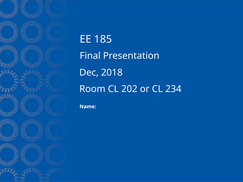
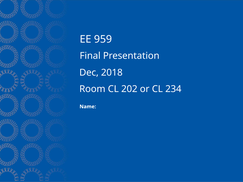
185: 185 -> 959
